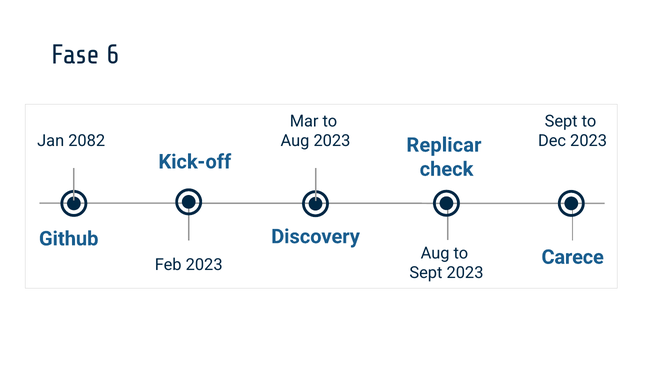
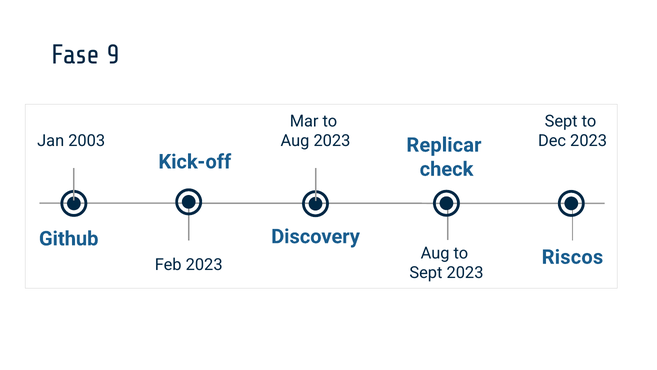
6: 6 -> 9
2082: 2082 -> 2003
Carece: Carece -> Riscos
